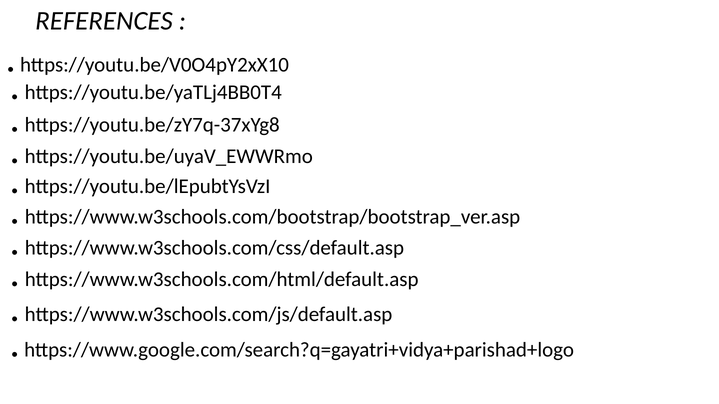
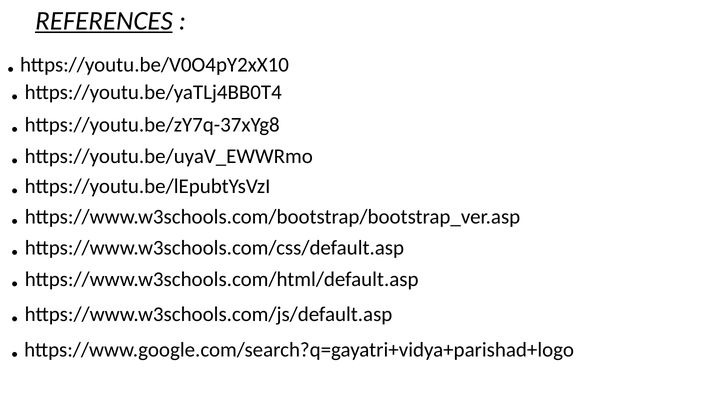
REFERENCES underline: none -> present
